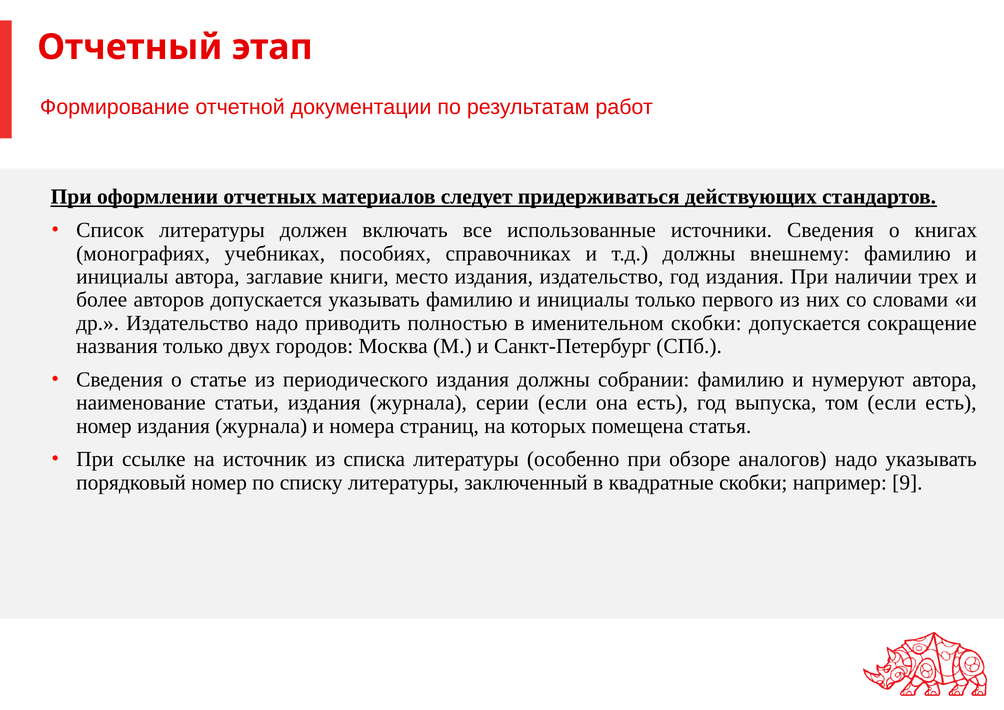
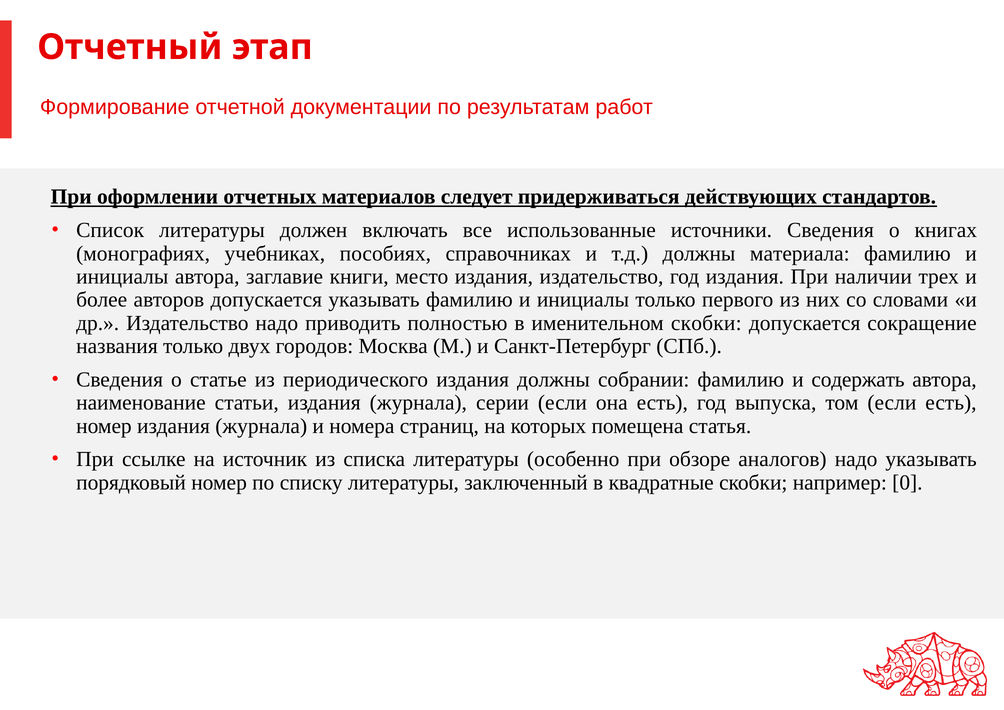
внешнему: внешнему -> материала
нумеруют: нумеруют -> содержать
9: 9 -> 0
